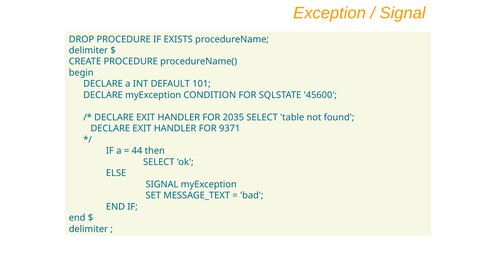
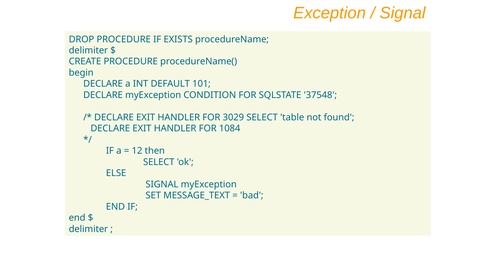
45600: 45600 -> 37548
2035: 2035 -> 3029
9371: 9371 -> 1084
44: 44 -> 12
